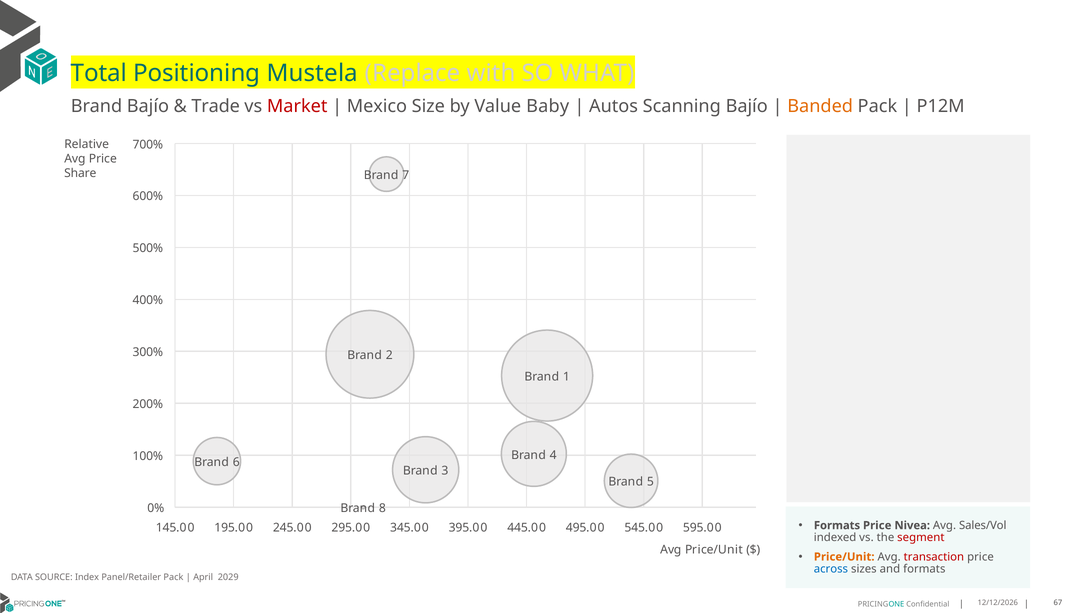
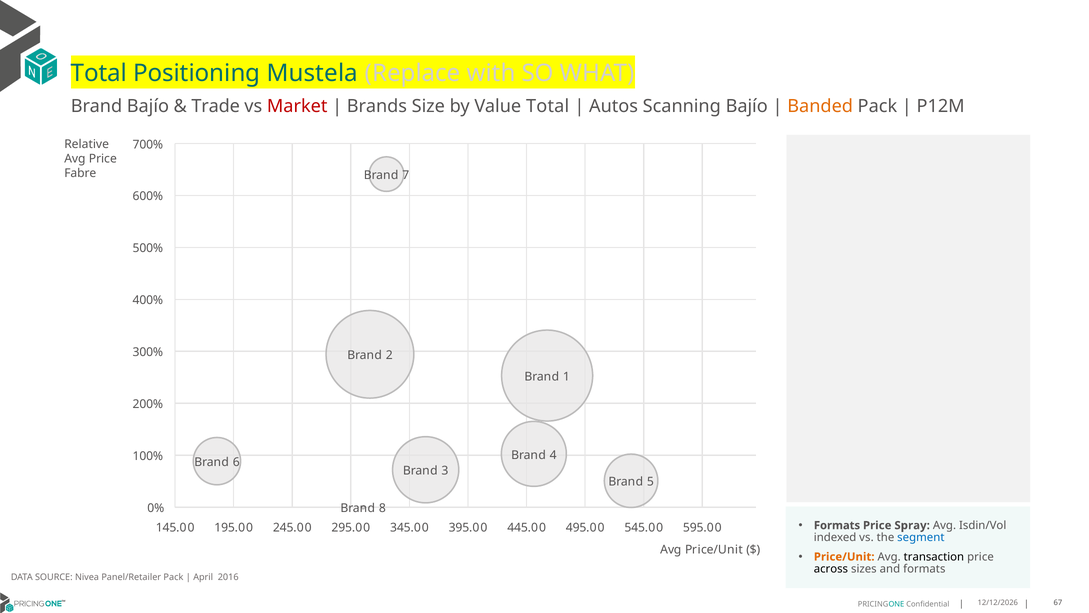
Mexico: Mexico -> Brands
Value Baby: Baby -> Total
Share: Share -> Fabre
Nivea: Nivea -> Spray
Sales/Vol: Sales/Vol -> Isdin/Vol
segment colour: red -> blue
transaction colour: red -> black
across colour: blue -> black
Index: Index -> Nivea
2029: 2029 -> 2016
